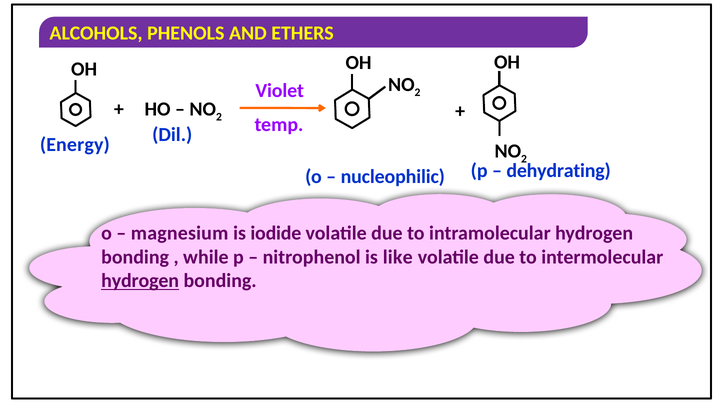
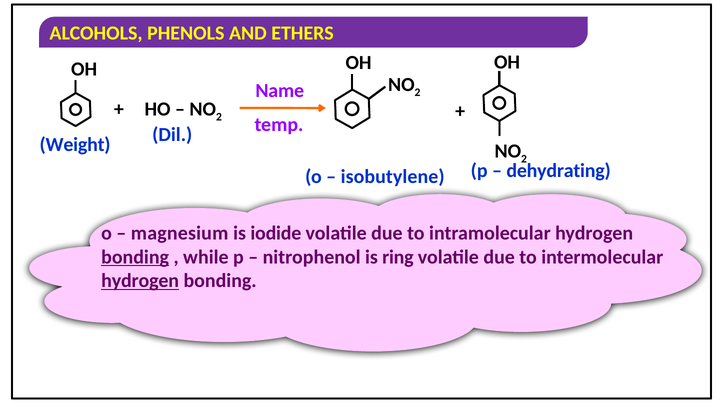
Violet: Violet -> Name
Energy: Energy -> Weight
nucleophilic: nucleophilic -> isobutylene
bonding at (135, 257) underline: none -> present
like: like -> ring
